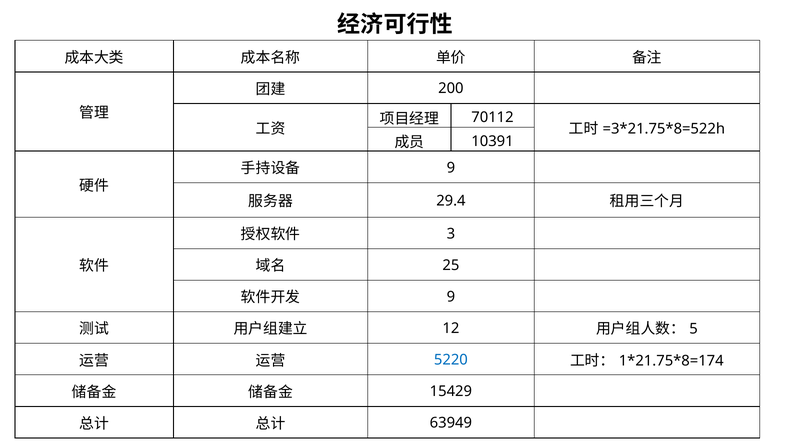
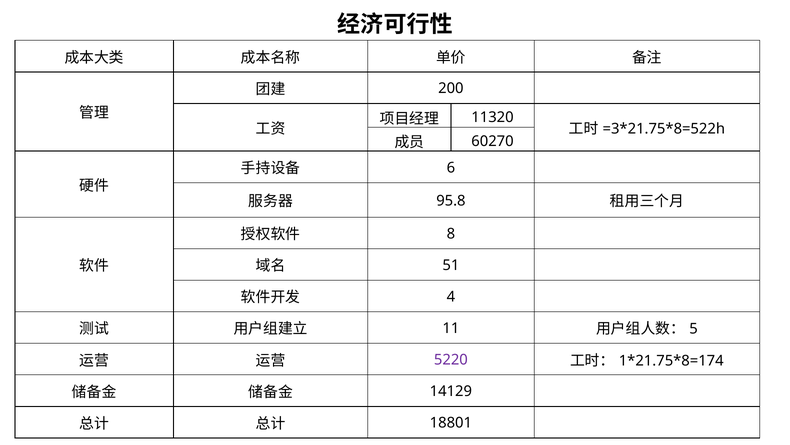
70112: 70112 -> 11320
10391: 10391 -> 60270
9 at (451, 167): 9 -> 6
29.4: 29.4 -> 95.8
3: 3 -> 8
25: 25 -> 51
9 at (451, 296): 9 -> 4
12: 12 -> 11
5220 colour: blue -> purple
15429: 15429 -> 14129
63949: 63949 -> 18801
